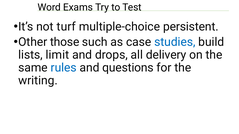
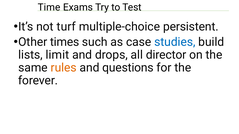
Word: Word -> Time
those: those -> times
delivery: delivery -> director
rules colour: blue -> orange
writing: writing -> forever
